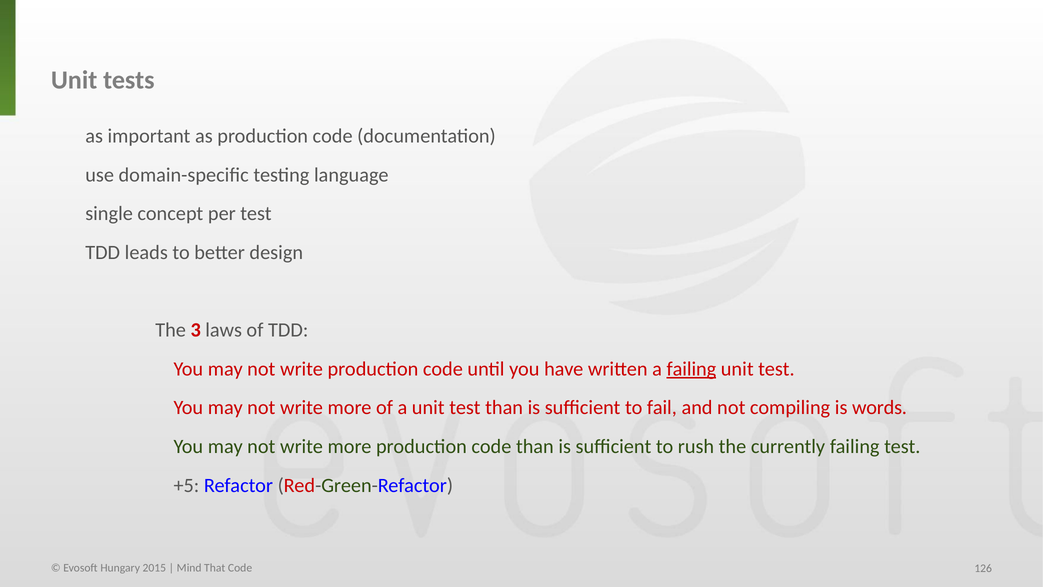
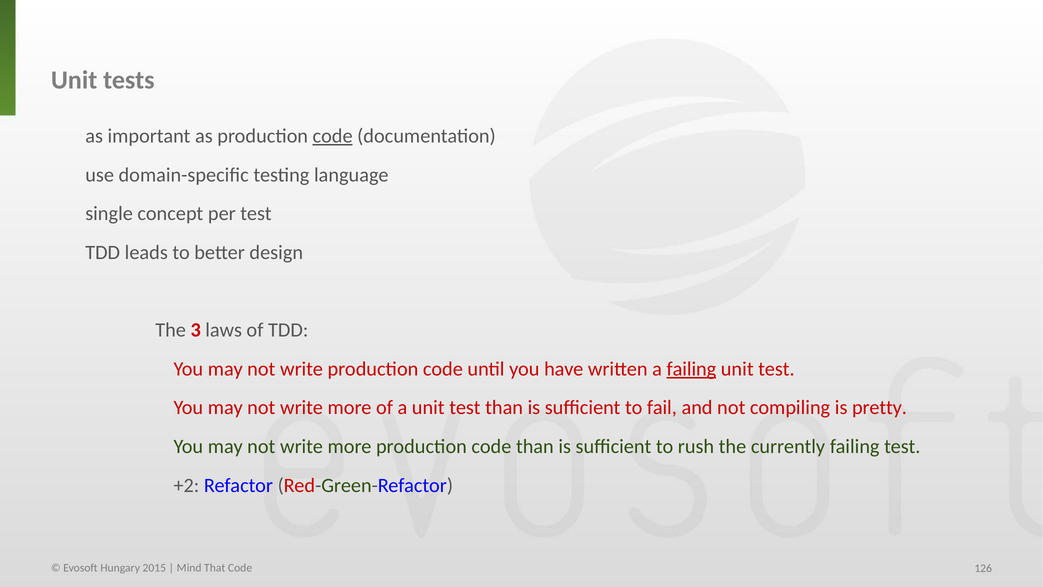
code at (333, 136) underline: none -> present
words: words -> pretty
+5: +5 -> +2
